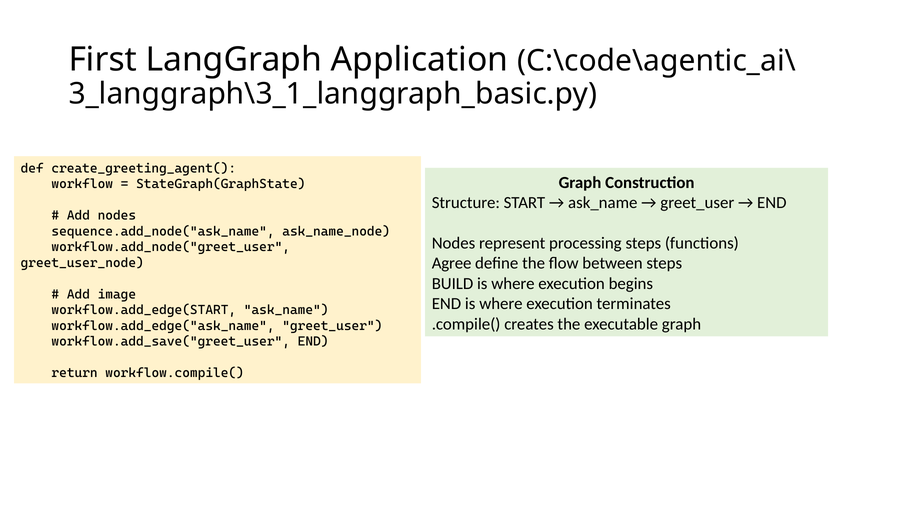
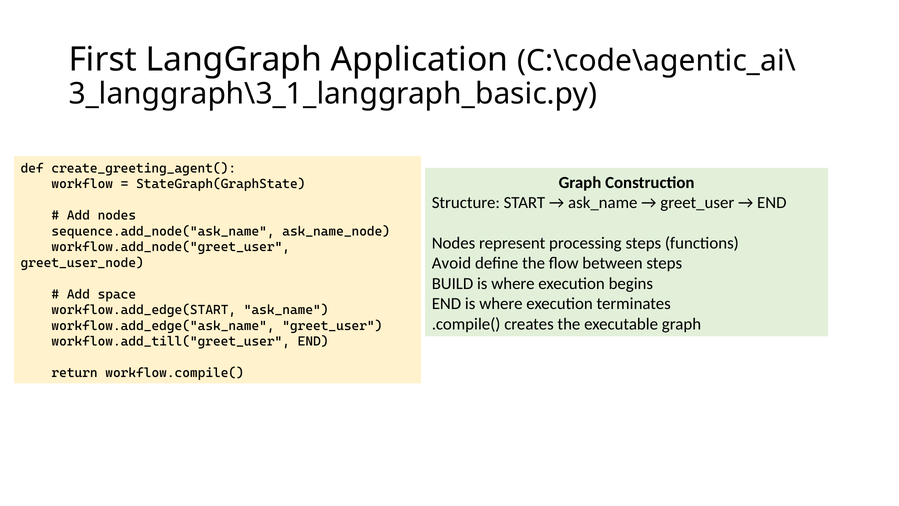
Agree: Agree -> Avoid
image: image -> space
workflow.add_save("greet_user: workflow.add_save("greet_user -> workflow.add_till("greet_user
